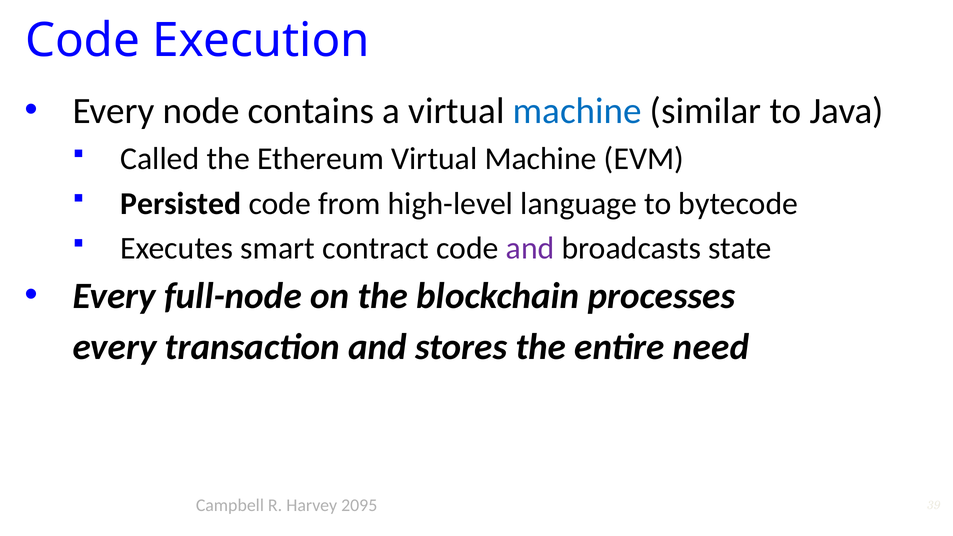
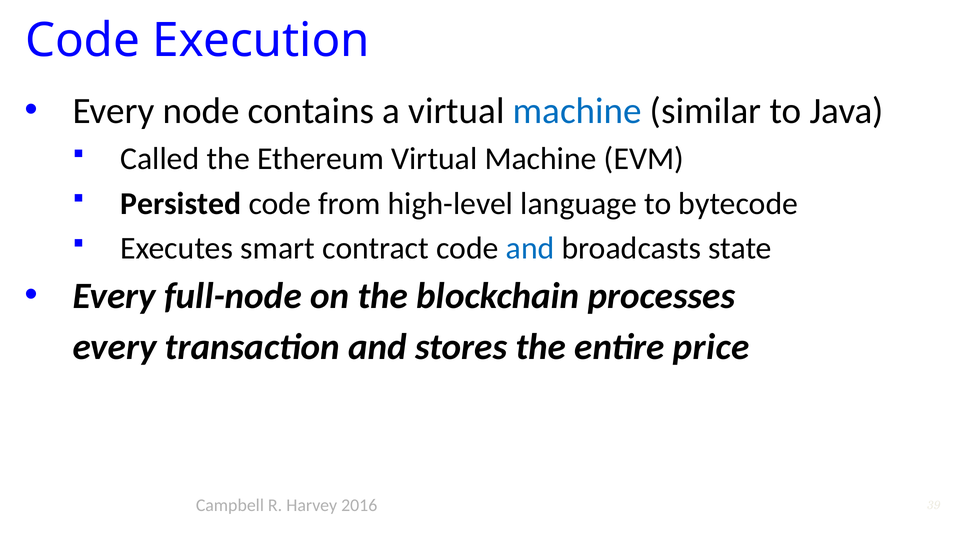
and at (530, 248) colour: purple -> blue
need: need -> price
2095: 2095 -> 2016
